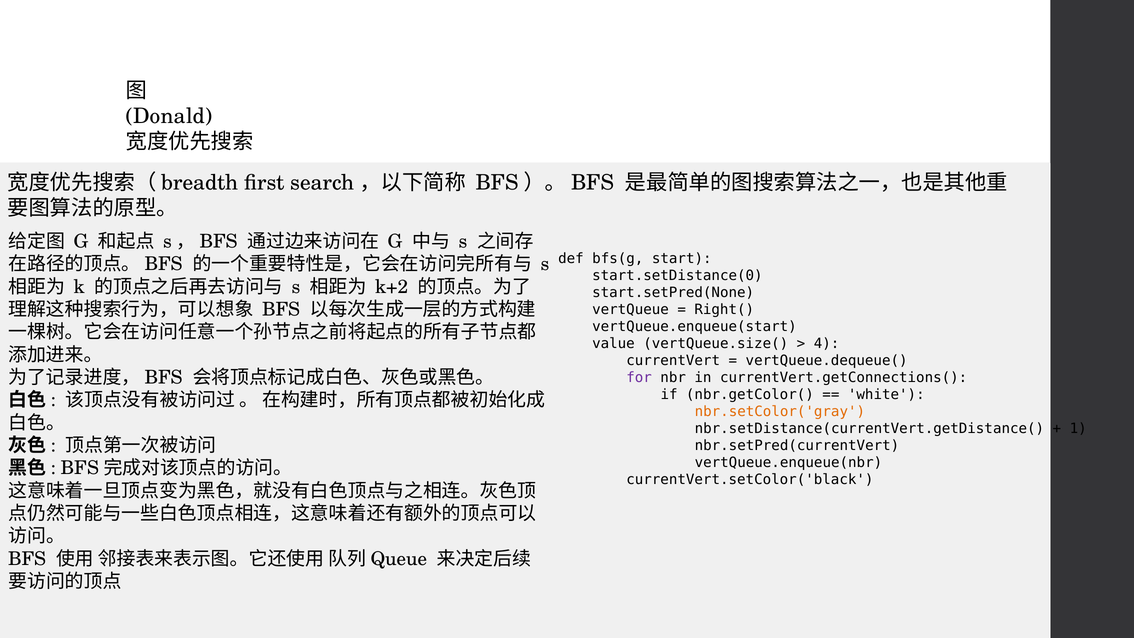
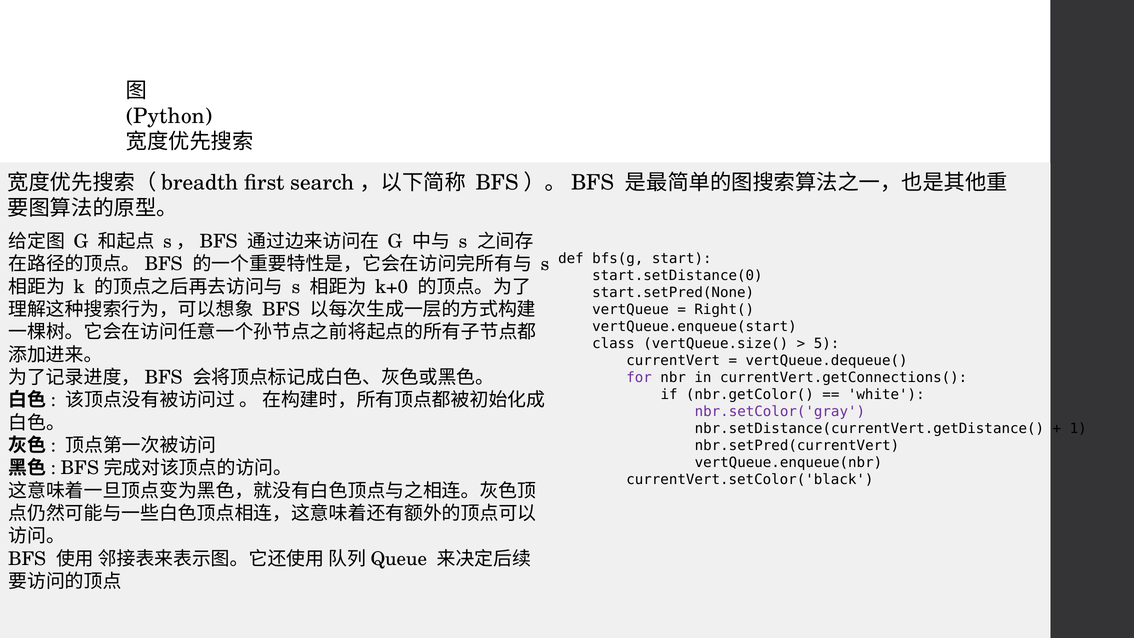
Donald: Donald -> Python
k+2: k+2 -> k+0
value: value -> class
4: 4 -> 5
nbr.setColor('gray colour: orange -> purple
